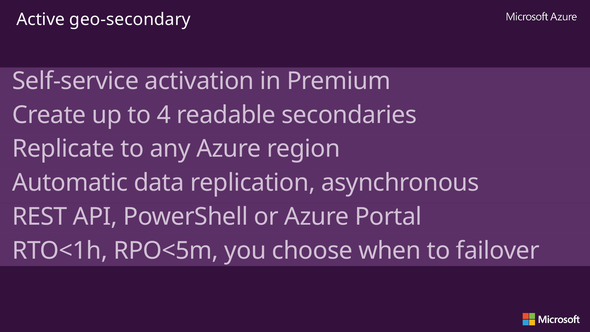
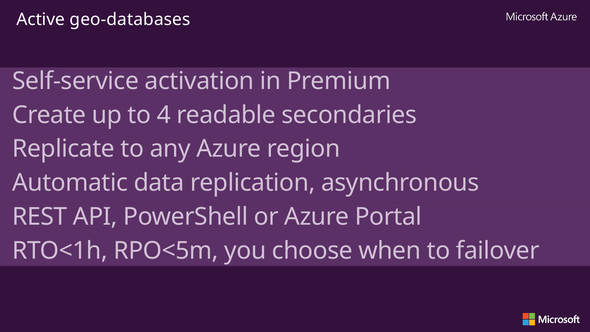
geo-secondary: geo-secondary -> geo-databases
